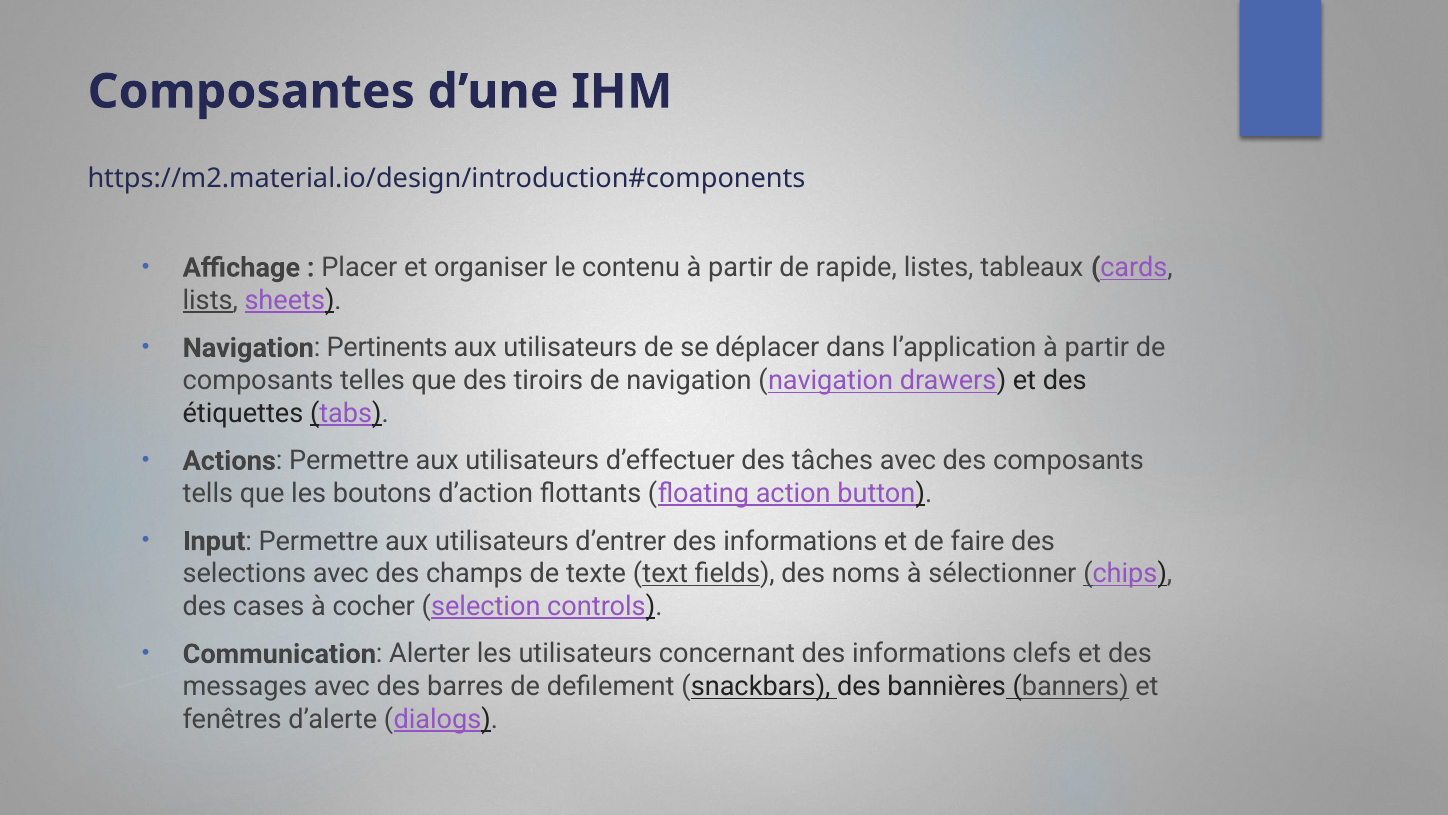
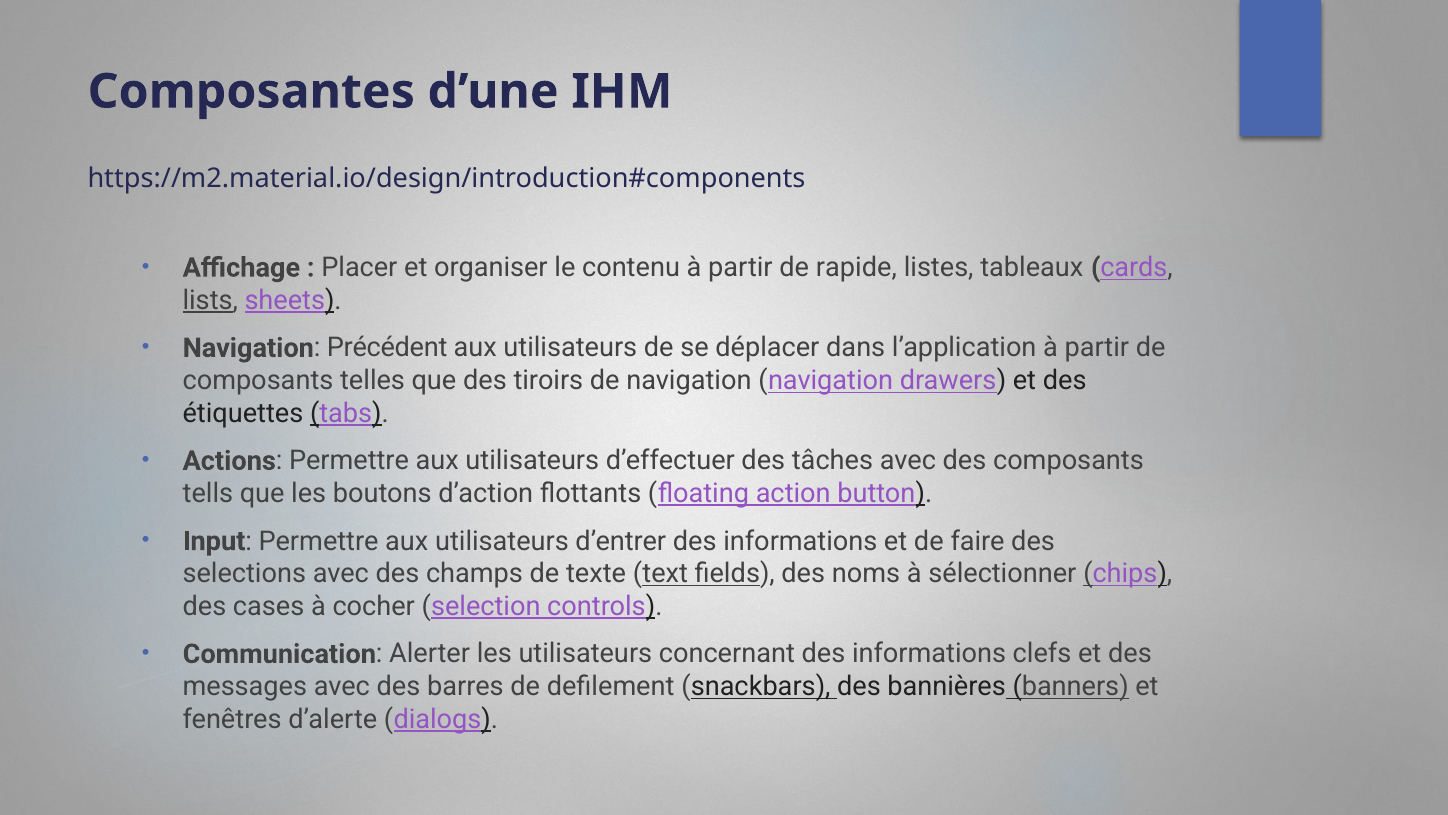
Pertinents: Pertinents -> Précédent
